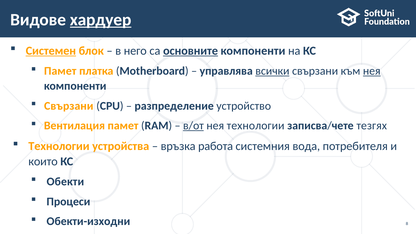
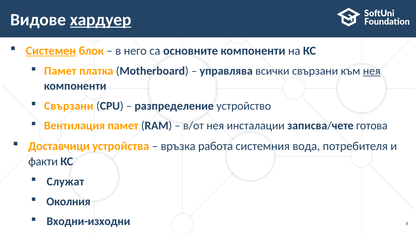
основните underline: present -> none
всички underline: present -> none
в/от underline: present -> none
нея технологии: технологии -> инсталации
тезгях: тезгях -> готова
Технологии at (59, 146): Технологии -> Доставчици
които: които -> факти
Обекти: Обекти -> Служат
Процеси: Процеси -> Околния
Обекти-изходни: Обекти-изходни -> Входни-изходни
